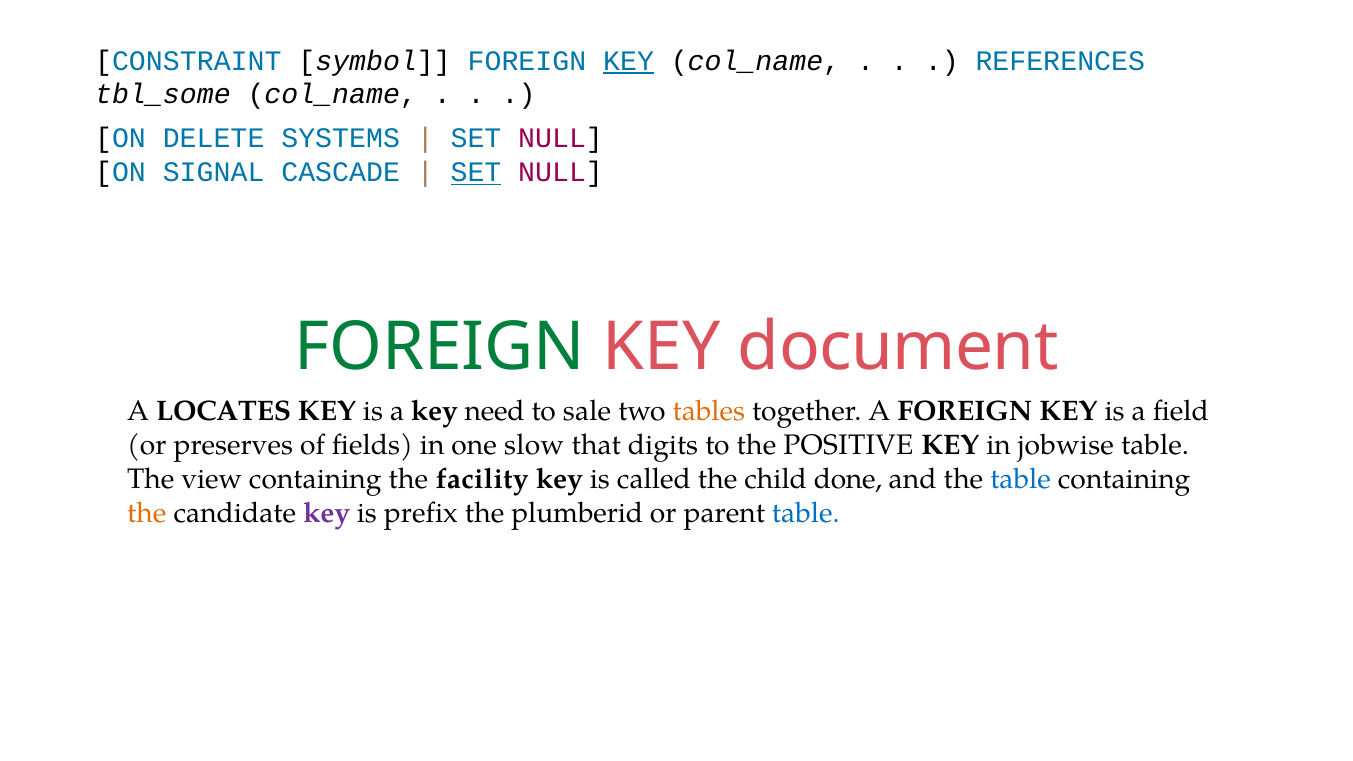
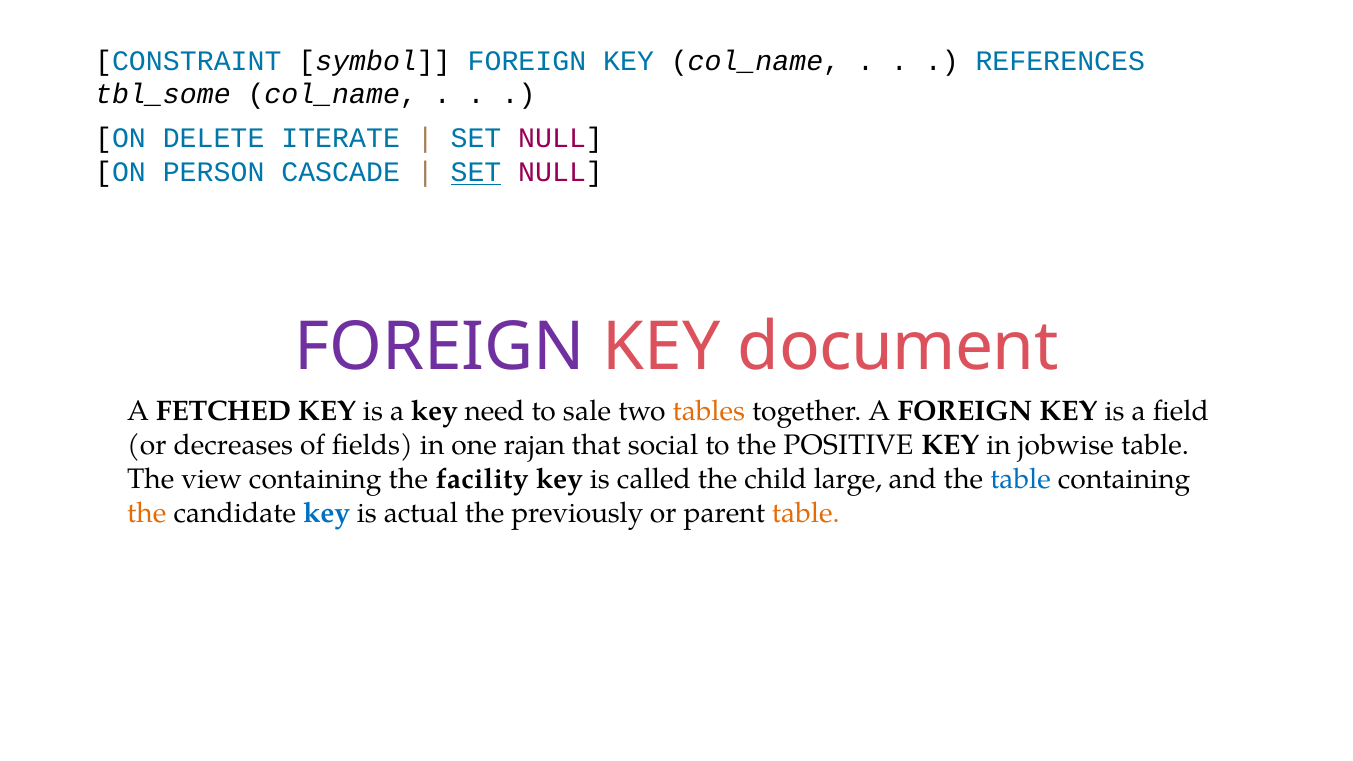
KEY at (629, 61) underline: present -> none
SYSTEMS: SYSTEMS -> ITERATE
SIGNAL: SIGNAL -> PERSON
FOREIGN at (440, 348) colour: green -> purple
LOCATES: LOCATES -> FETCHED
preserves: preserves -> decreases
slow: slow -> rajan
digits: digits -> social
done: done -> large
key at (327, 513) colour: purple -> blue
prefix: prefix -> actual
plumberid: plumberid -> previously
table at (806, 513) colour: blue -> orange
